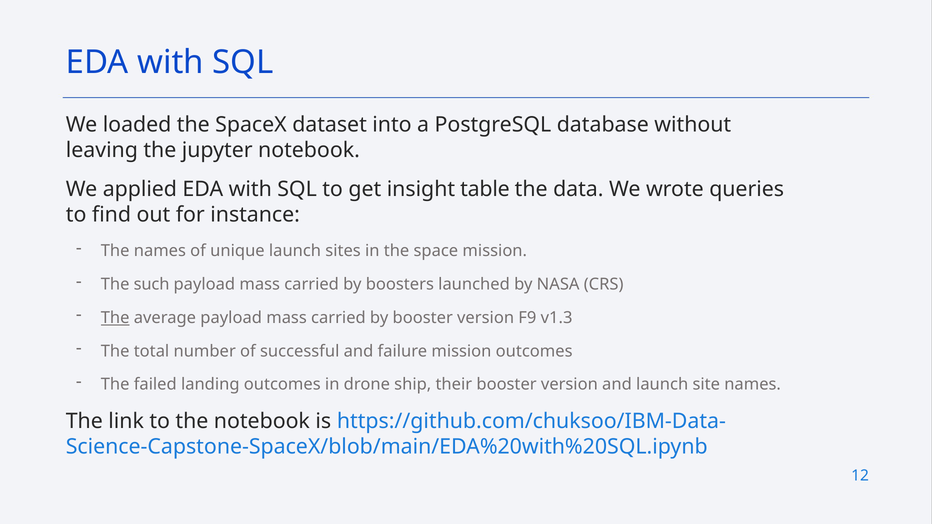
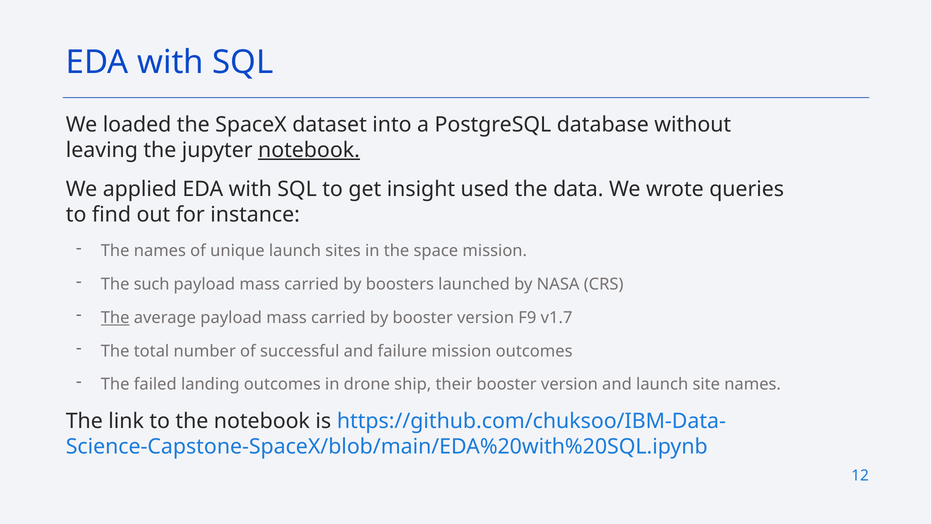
notebook at (309, 150) underline: none -> present
table: table -> used
v1.3: v1.3 -> v1.7
